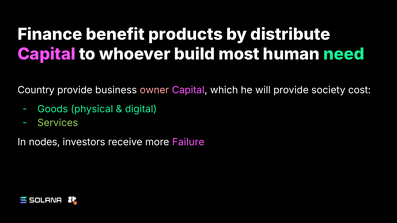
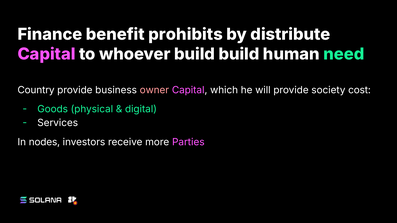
products: products -> prohibits
build most: most -> build
Services colour: light green -> white
Failure: Failure -> Parties
